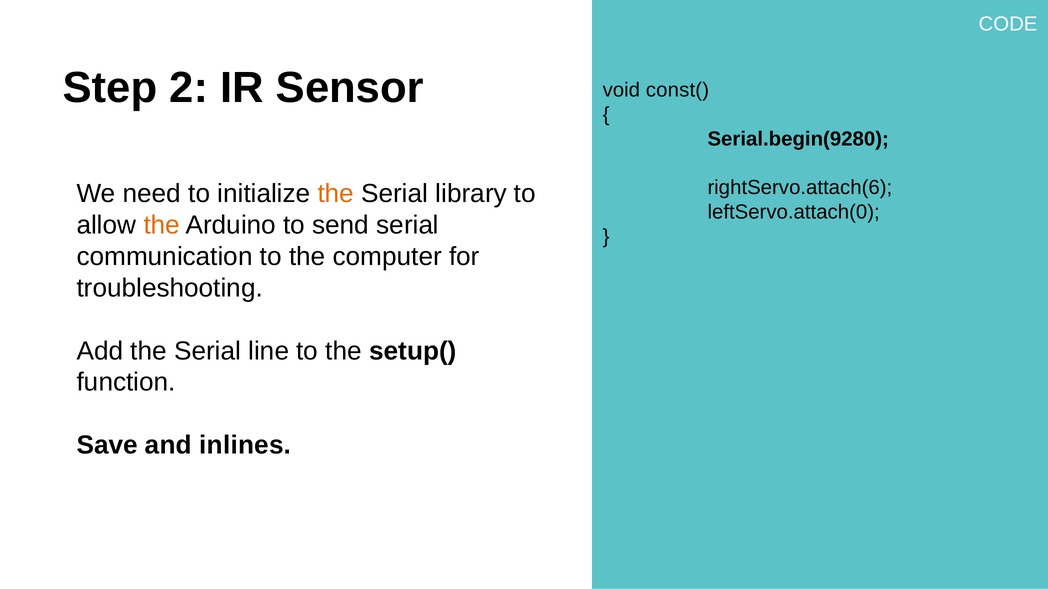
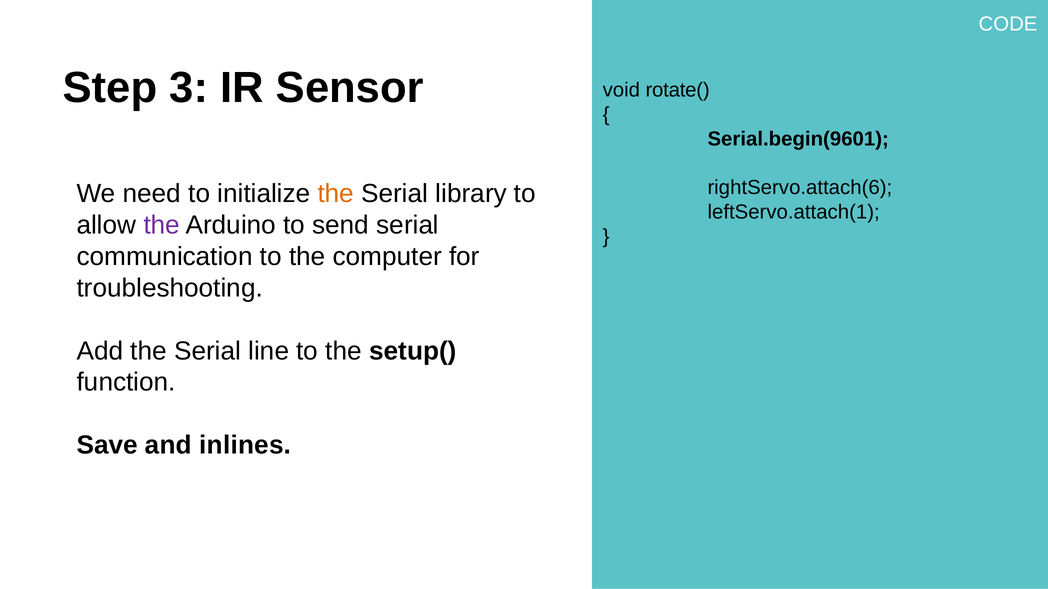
2: 2 -> 3
const(: const( -> rotate(
Serial.begin(9280: Serial.begin(9280 -> Serial.begin(9601
leftServo.attach(0: leftServo.attach(0 -> leftServo.attach(1
the at (162, 225) colour: orange -> purple
